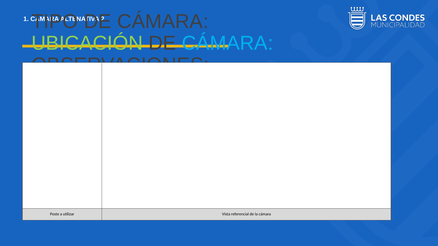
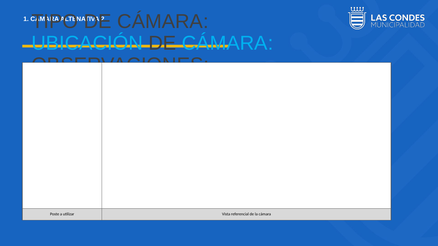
UBICACIÓN colour: light green -> light blue
